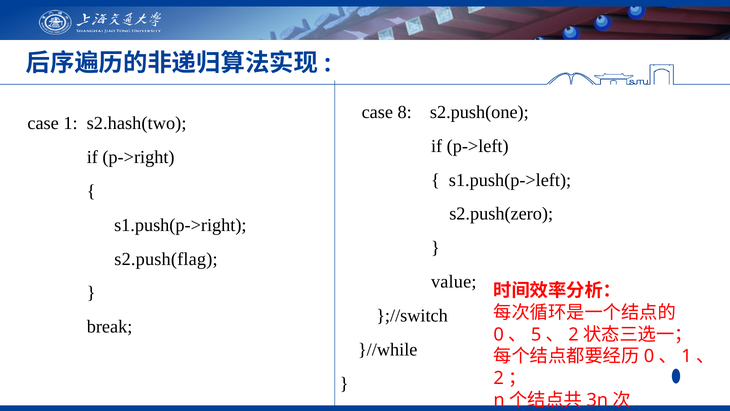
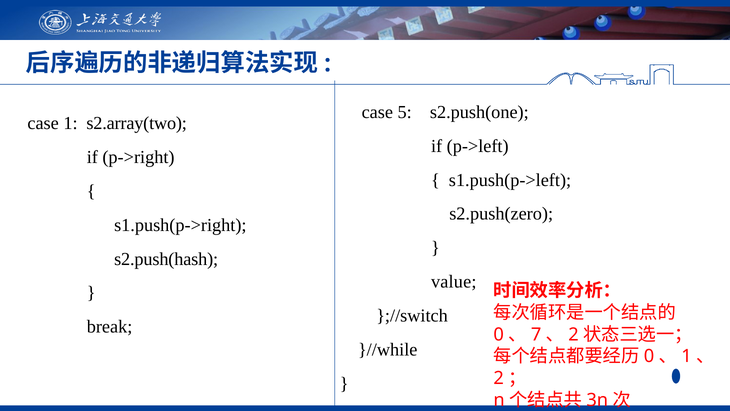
8: 8 -> 5
s2.hash(two: s2.hash(two -> s2.array(two
s2.push(flag: s2.push(flag -> s2.push(hash
5: 5 -> 7
